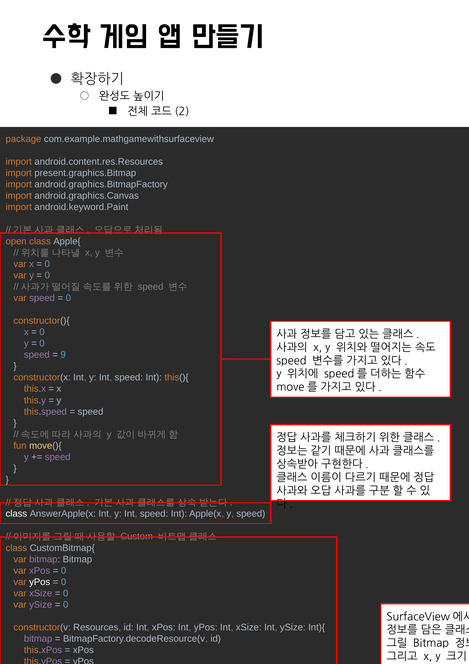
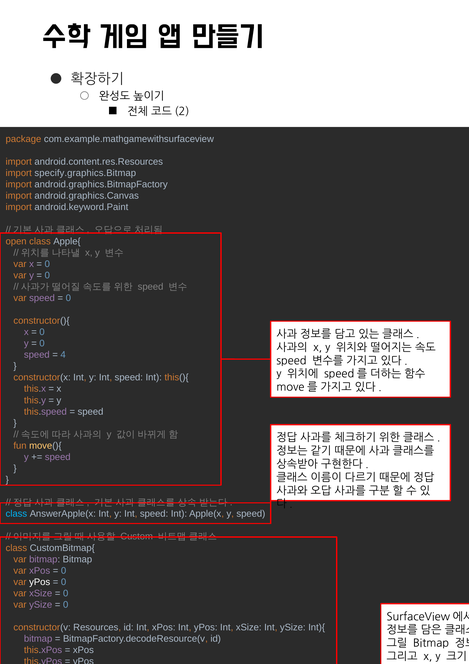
present.graphics.Bitmap: present.graphics.Bitmap -> specify.graphics.Bitmap
9: 9 -> 4
class at (16, 513) colour: white -> light blue
